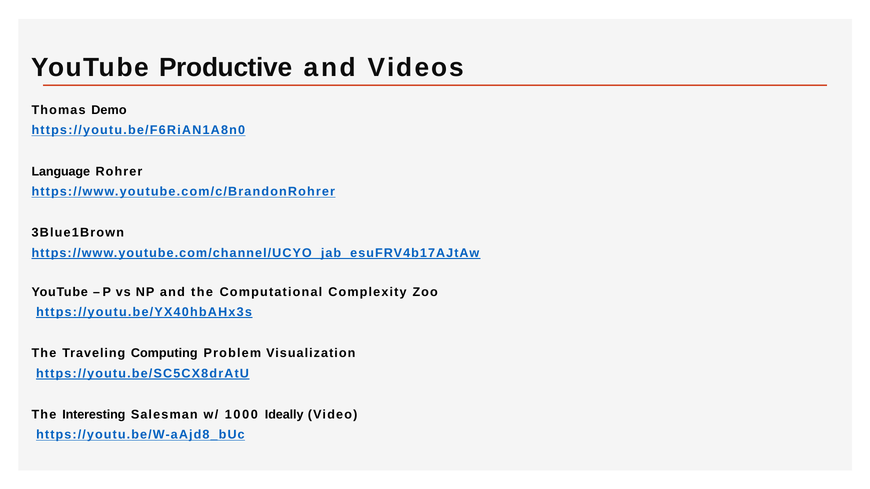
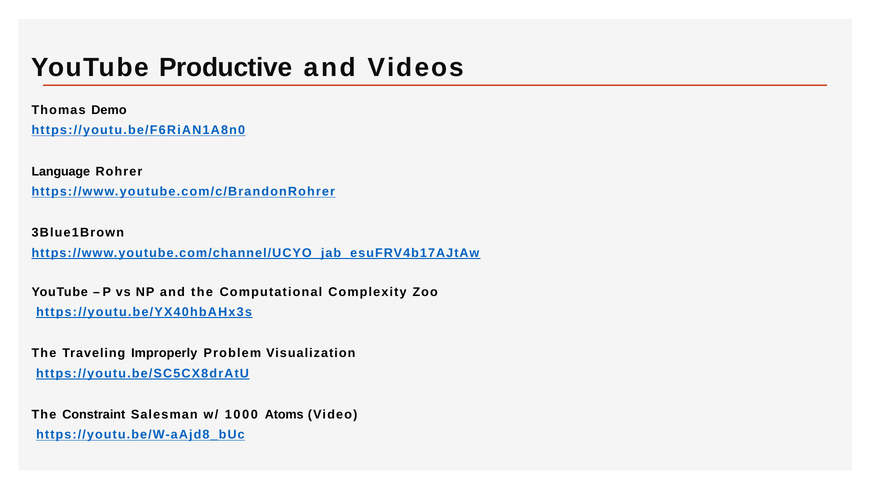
Computing: Computing -> Improperly
Interesting: Interesting -> Constraint
Ideally: Ideally -> Atoms
